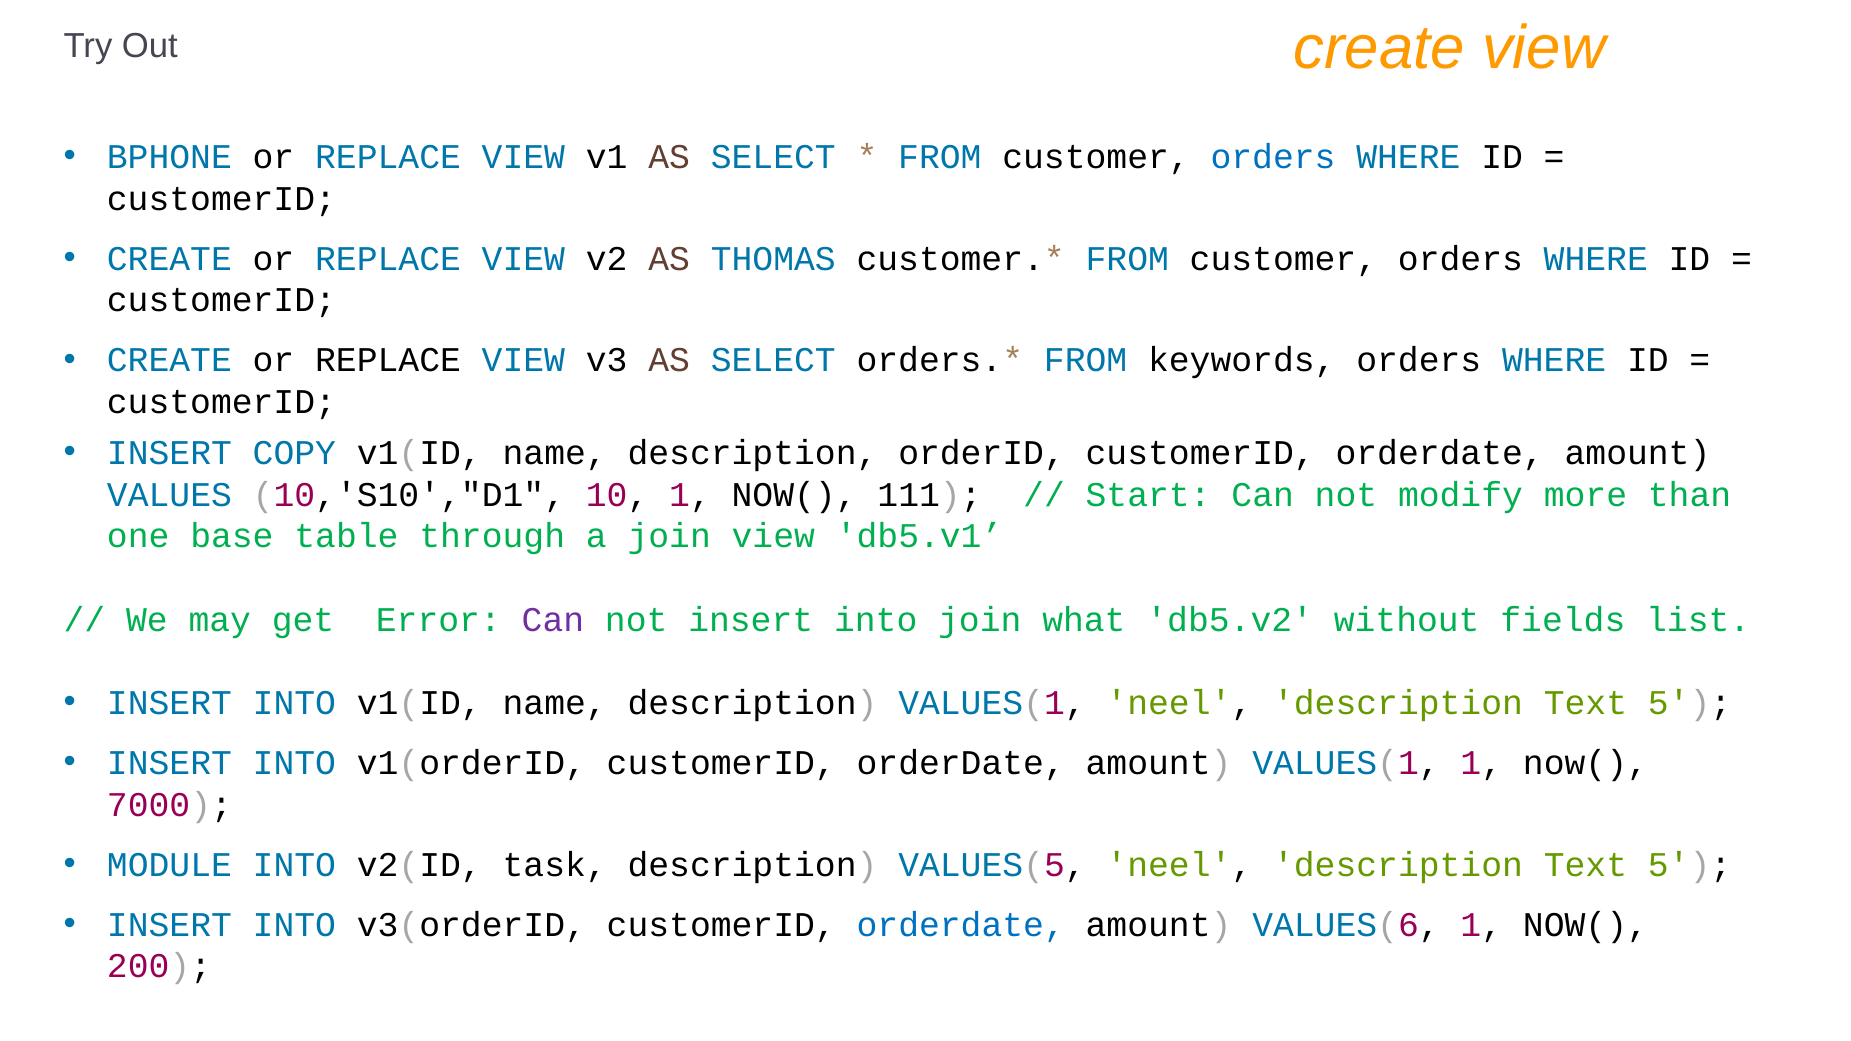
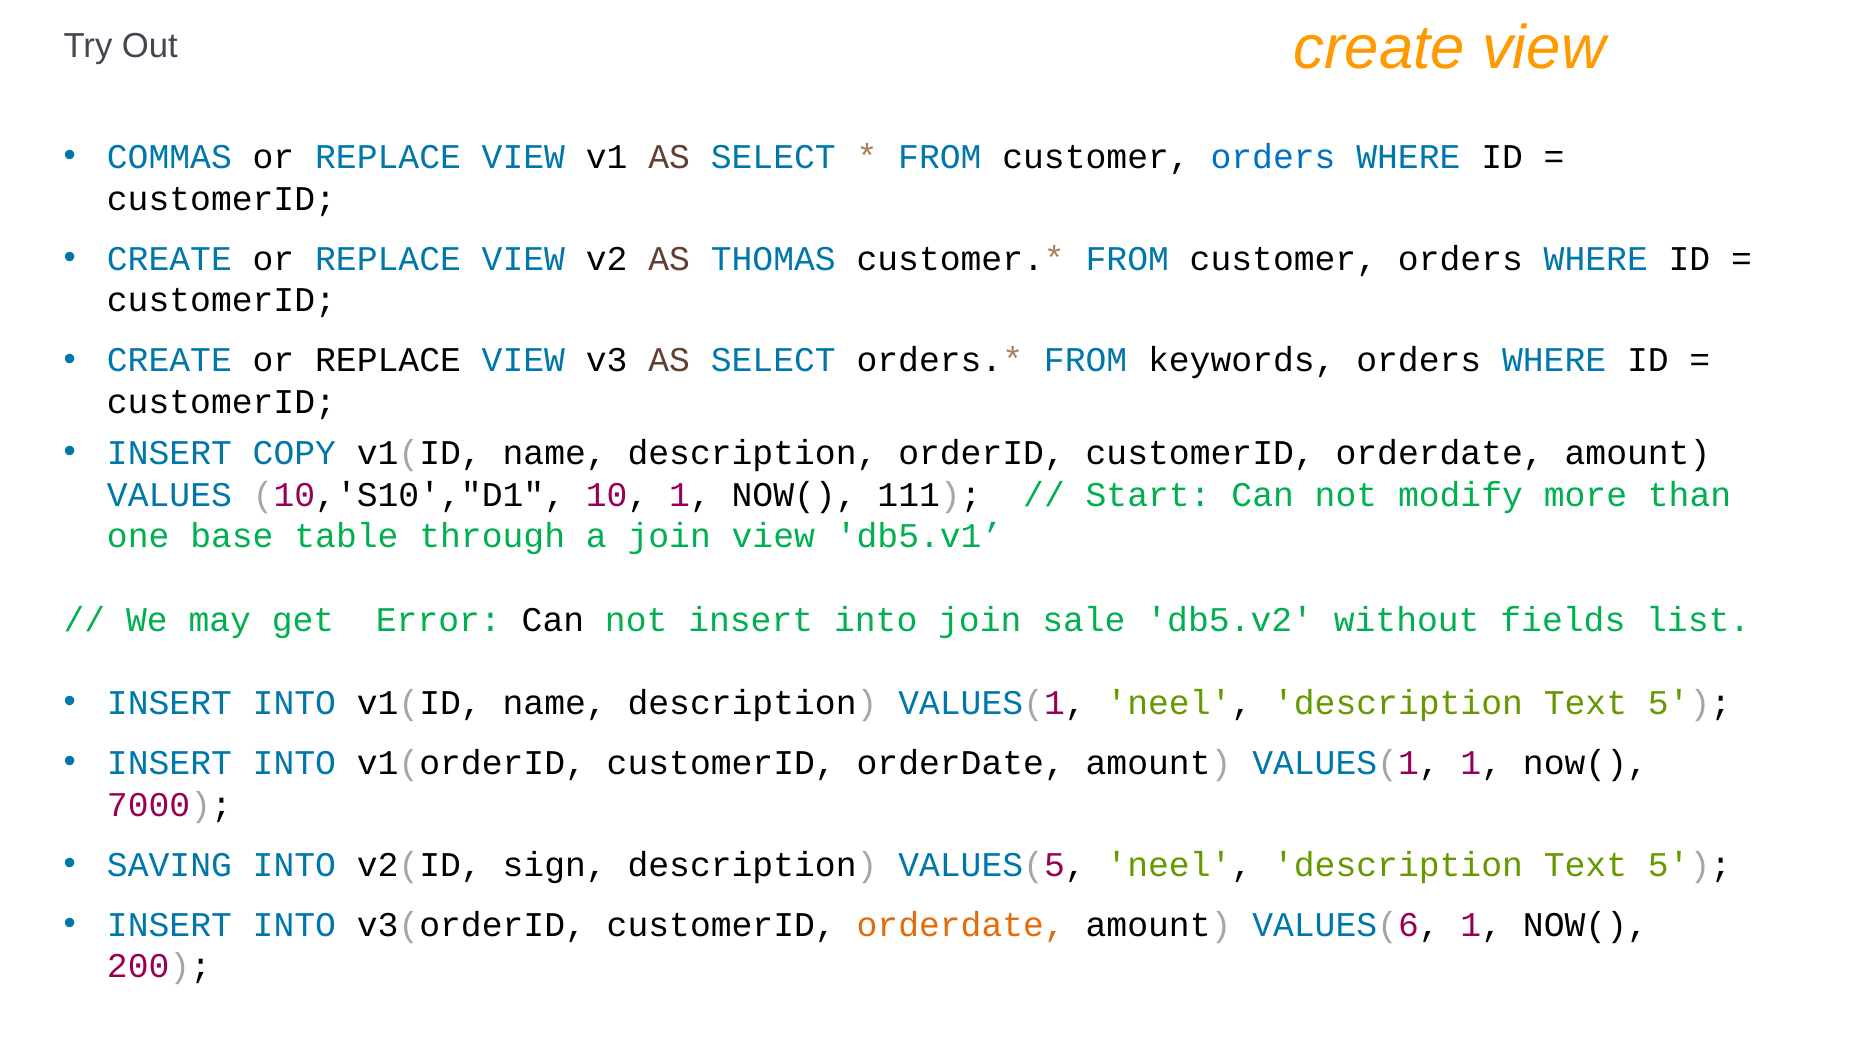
BPHONE: BPHONE -> COMMAS
Can at (553, 620) colour: purple -> black
what: what -> sale
MODULE: MODULE -> SAVING
task: task -> sign
orderdate at (961, 925) colour: blue -> orange
